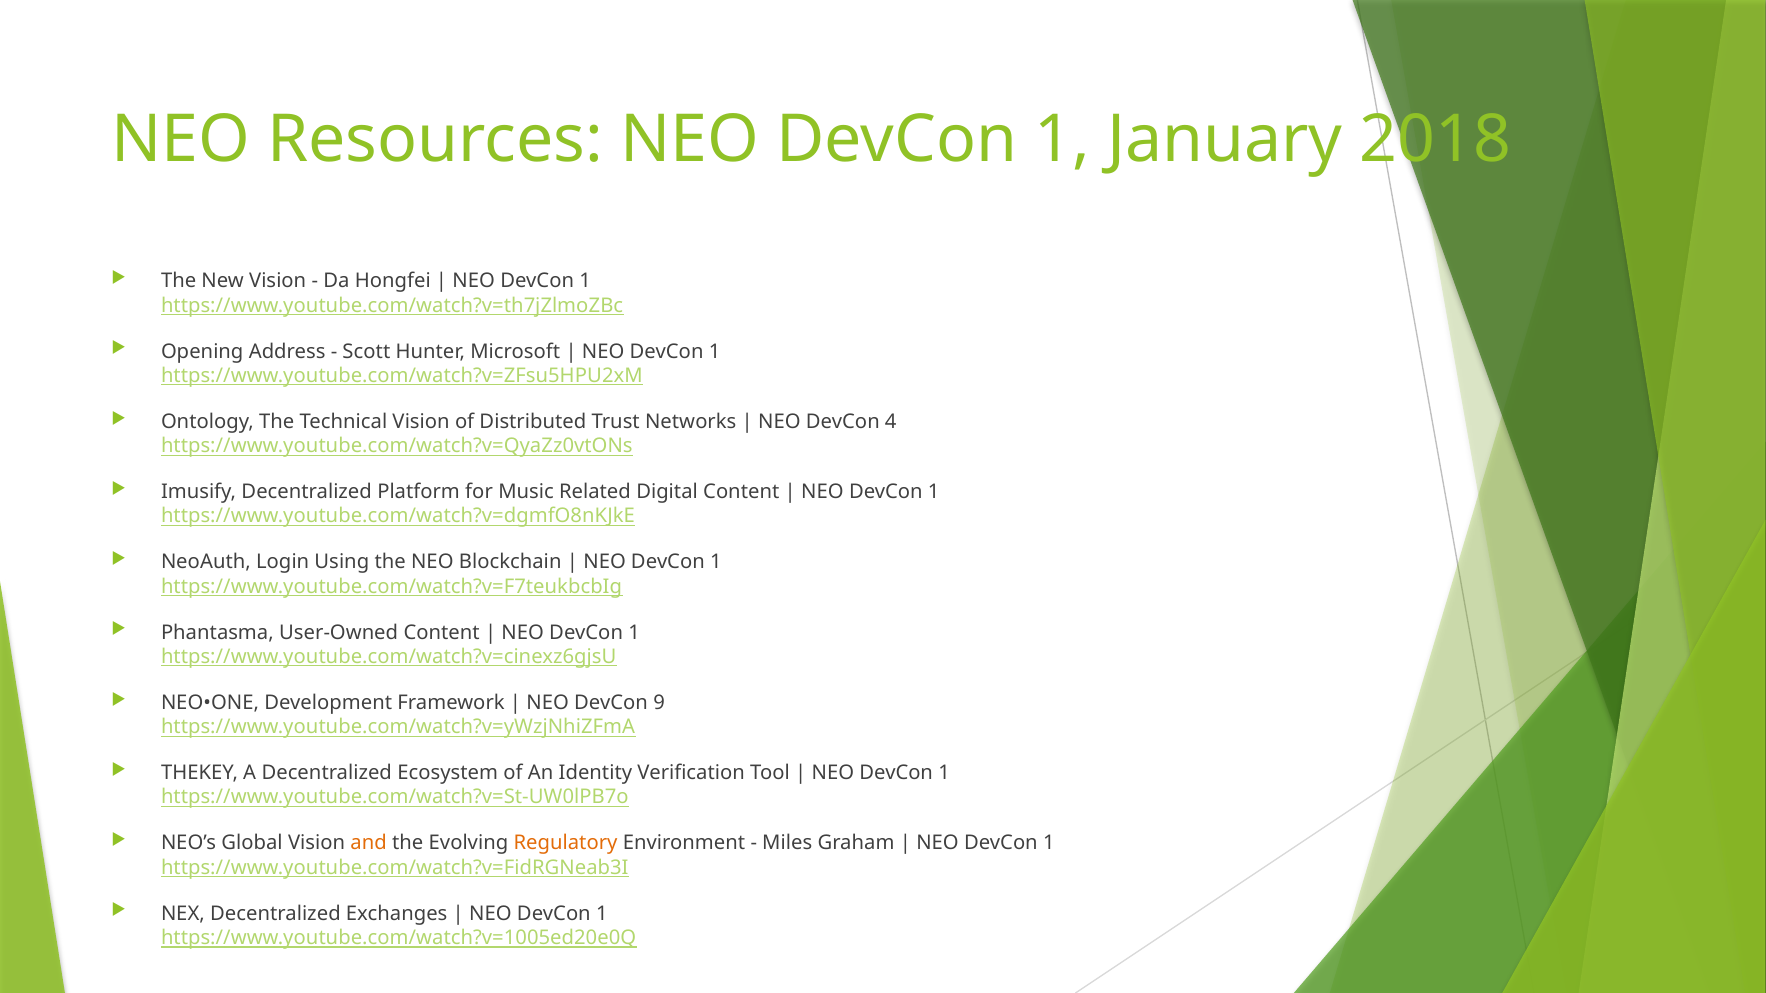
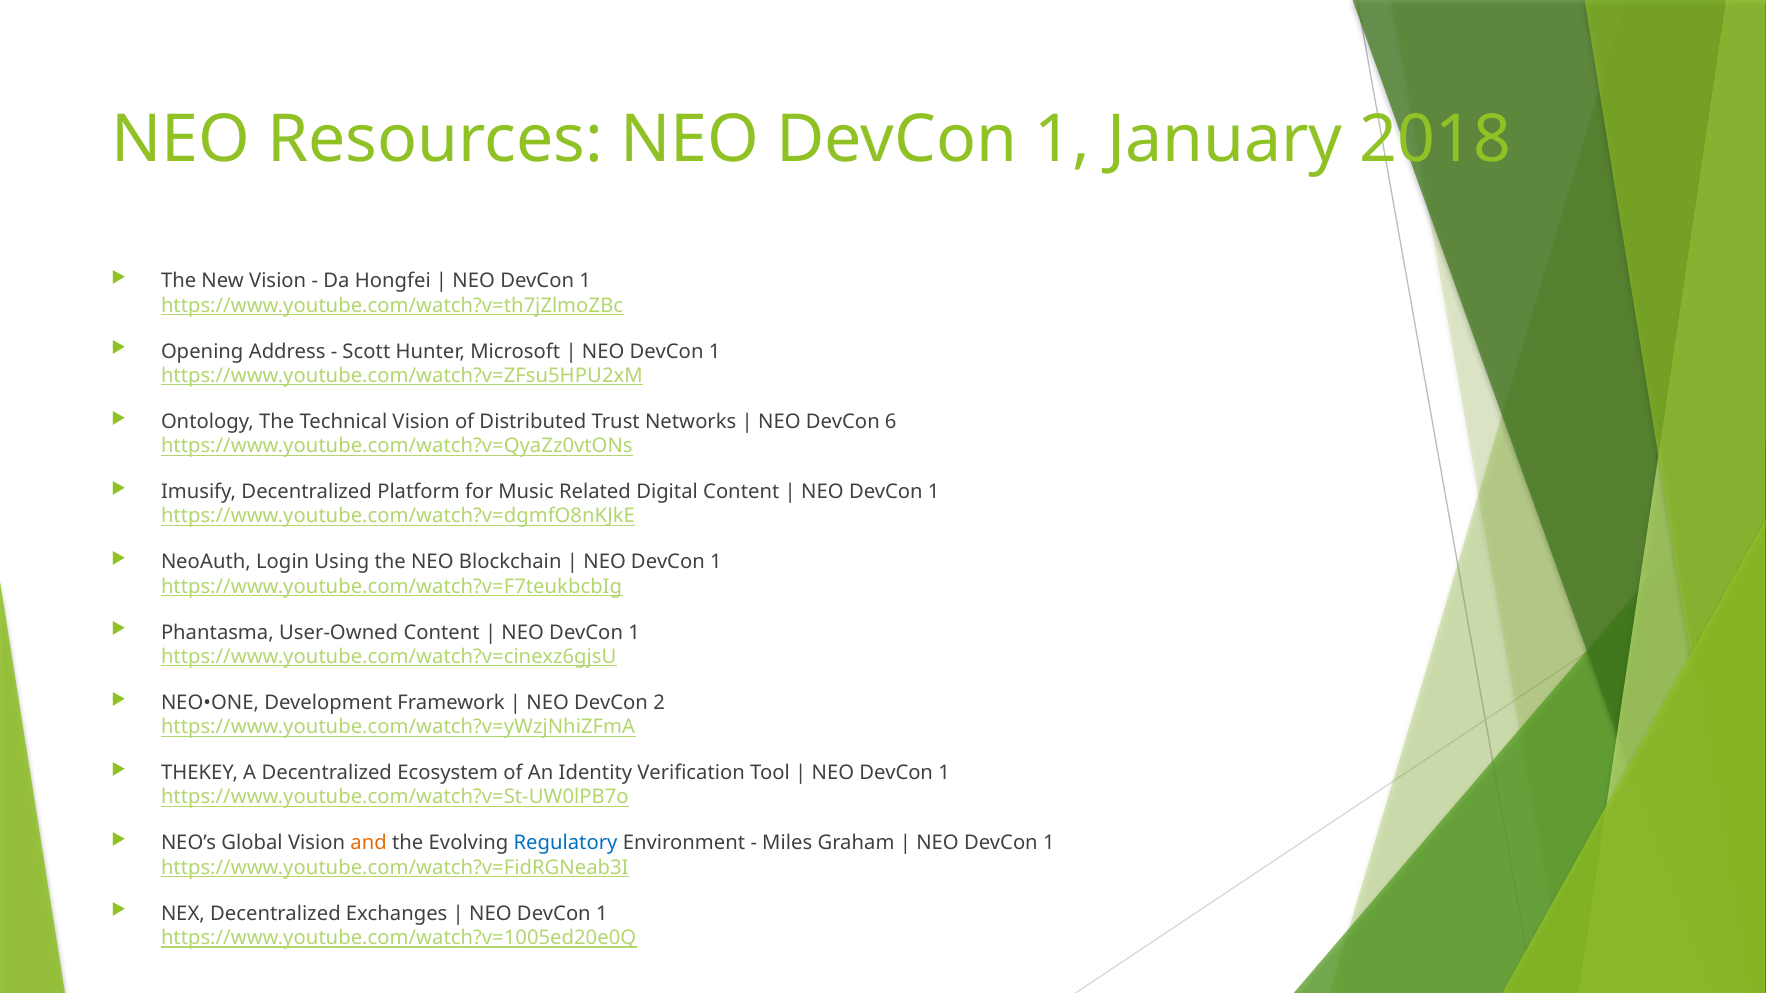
4: 4 -> 6
9: 9 -> 2
Regulatory colour: orange -> blue
